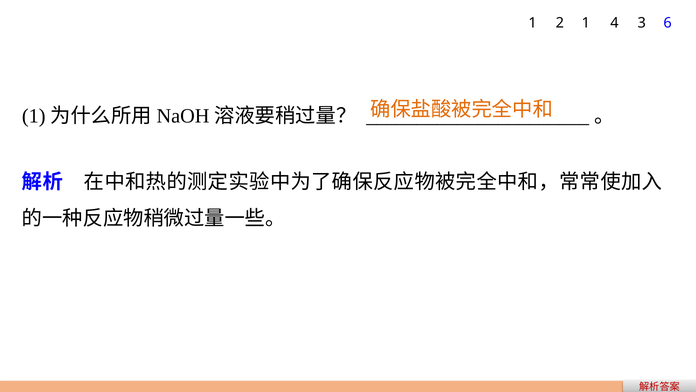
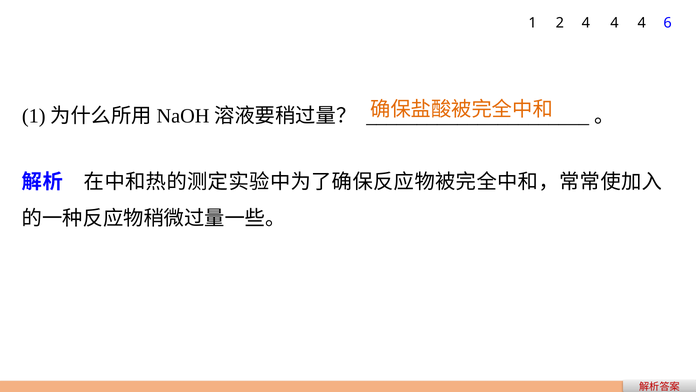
2 1: 1 -> 4
3 at (642, 23): 3 -> 4
